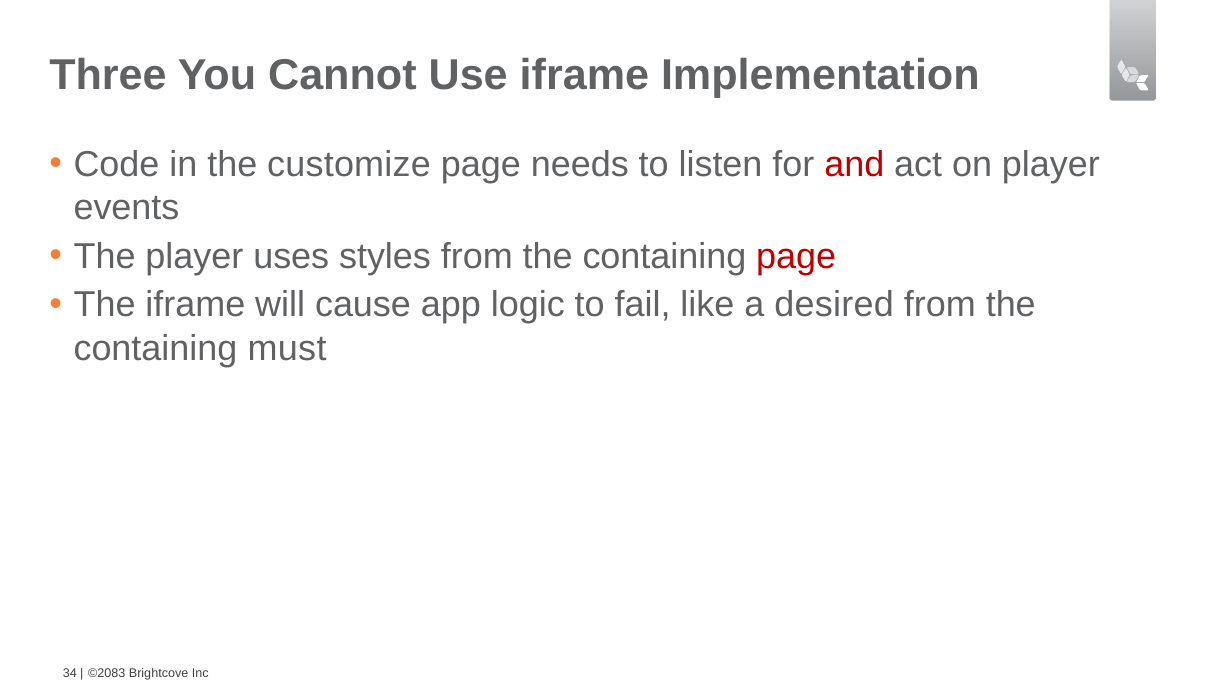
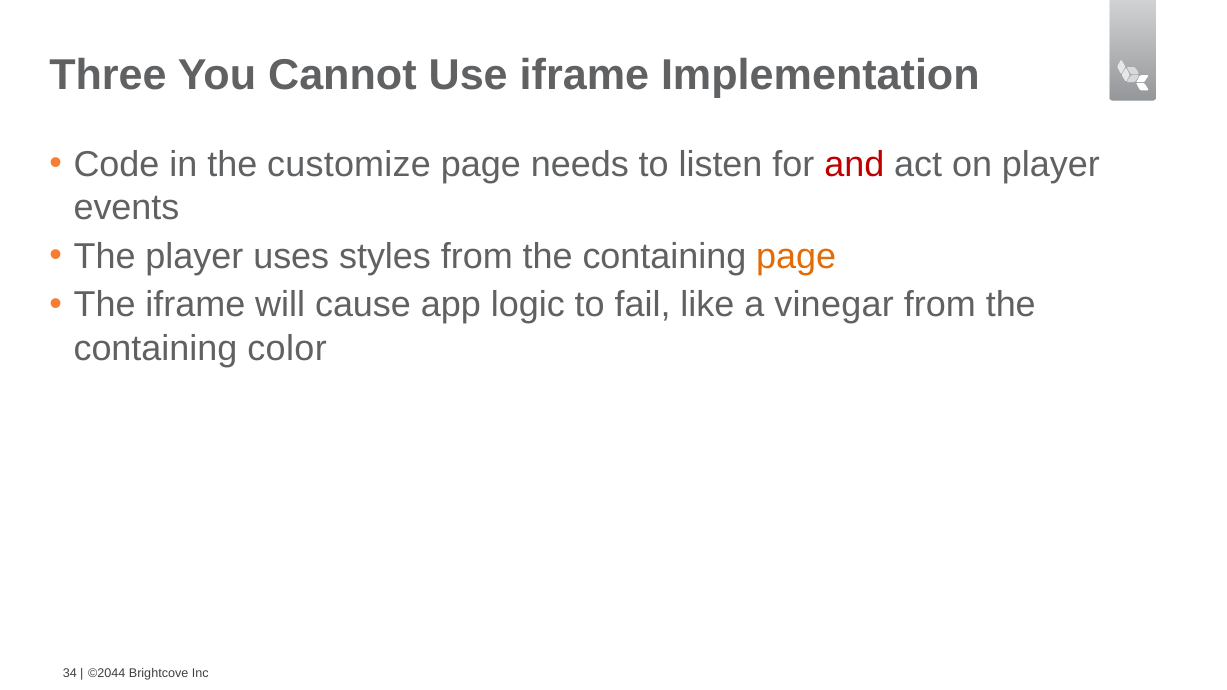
page at (796, 257) colour: red -> orange
desired: desired -> vinegar
must: must -> color
©2083: ©2083 -> ©2044
